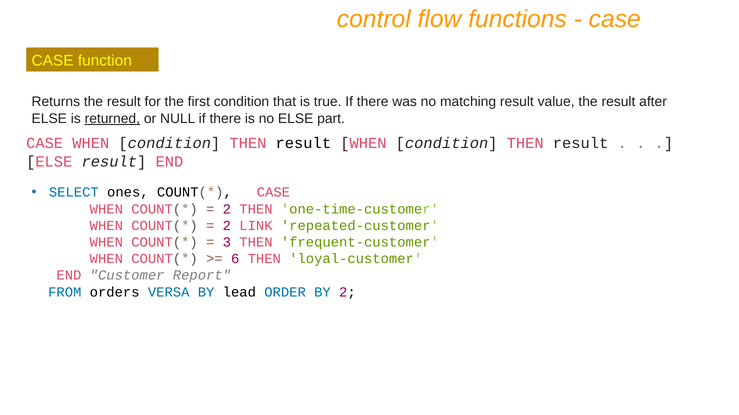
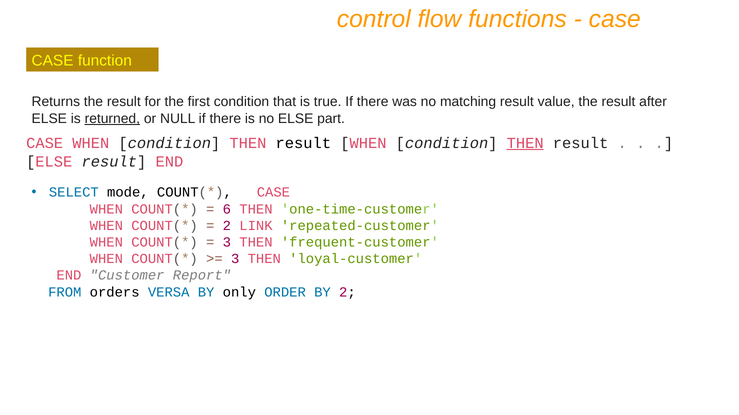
THEN at (525, 143) underline: none -> present
ones: ones -> mode
2 at (227, 209): 2 -> 6
6 at (235, 259): 6 -> 3
lead: lead -> only
